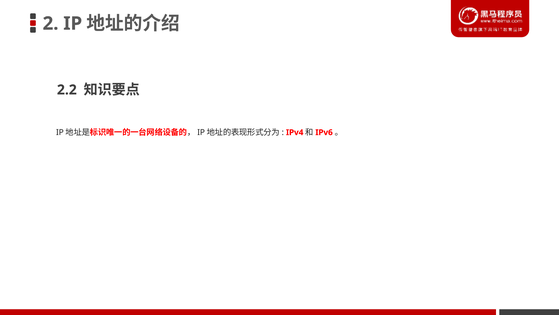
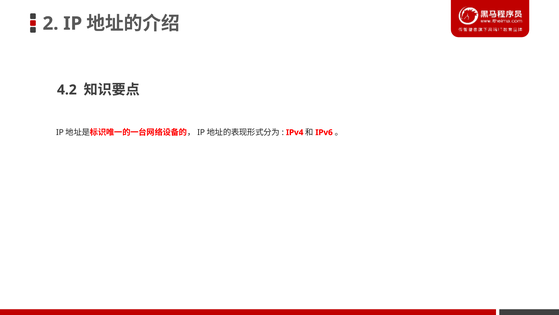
2.2: 2.2 -> 4.2
